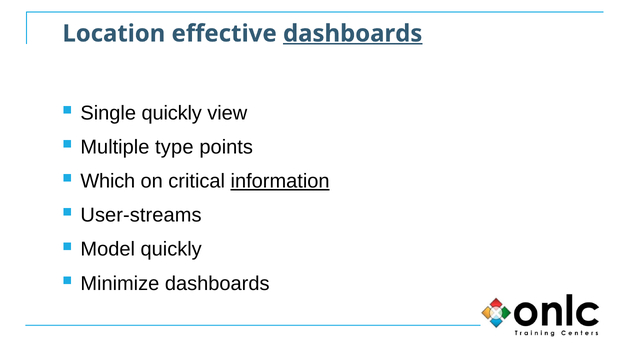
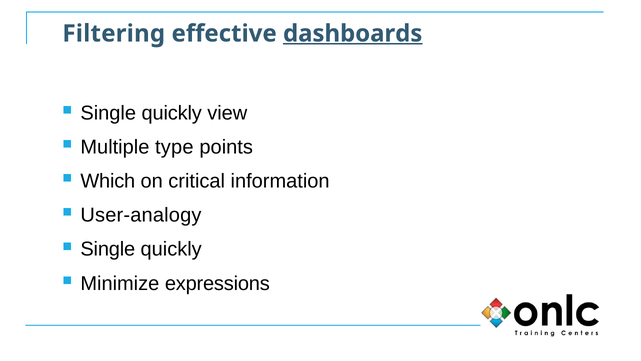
Location: Location -> Filtering
information underline: present -> none
User-streams: User-streams -> User-analogy
Model at (108, 249): Model -> Single
Minimize dashboards: dashboards -> expressions
